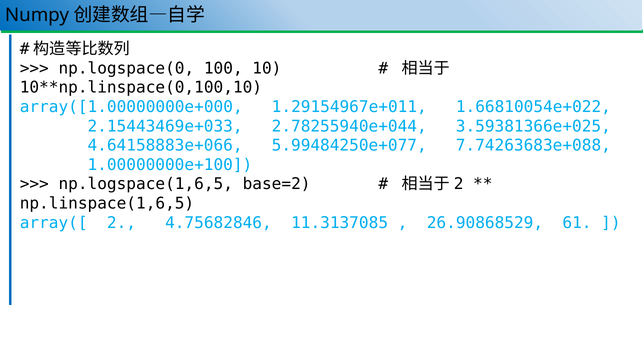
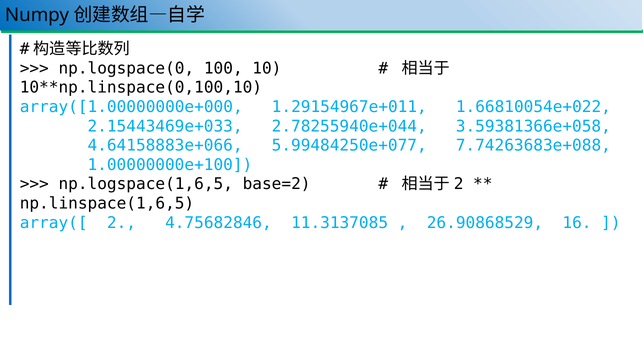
3.59381366e+025: 3.59381366e+025 -> 3.59381366e+058
61: 61 -> 16
